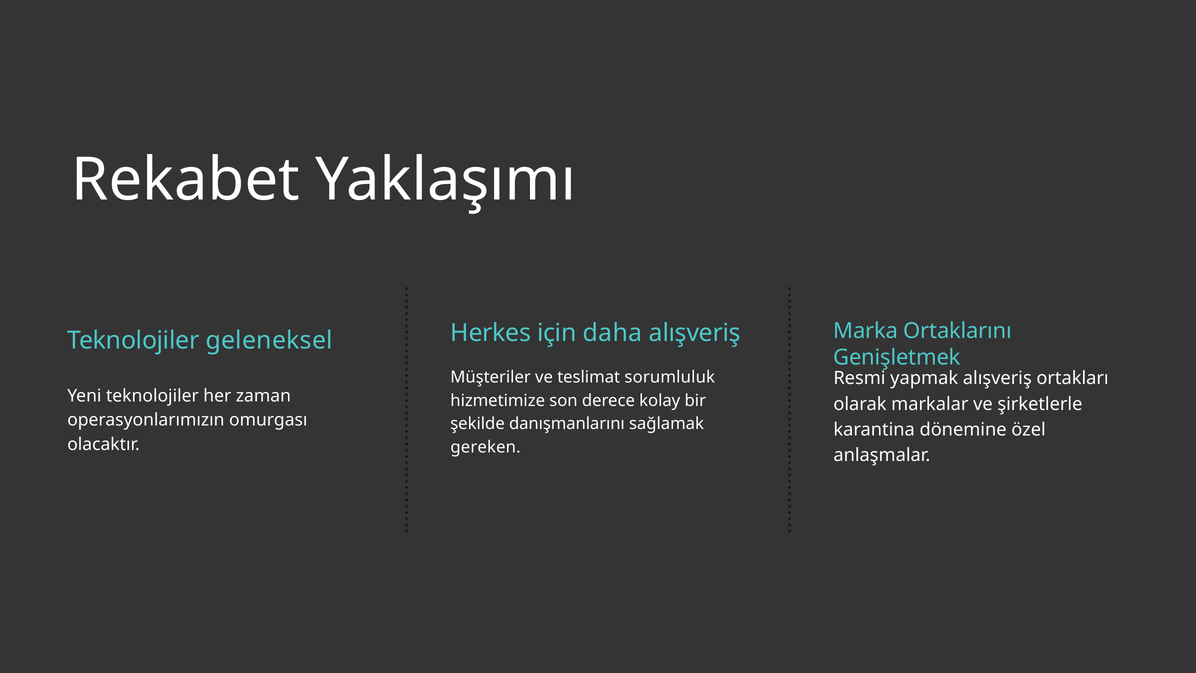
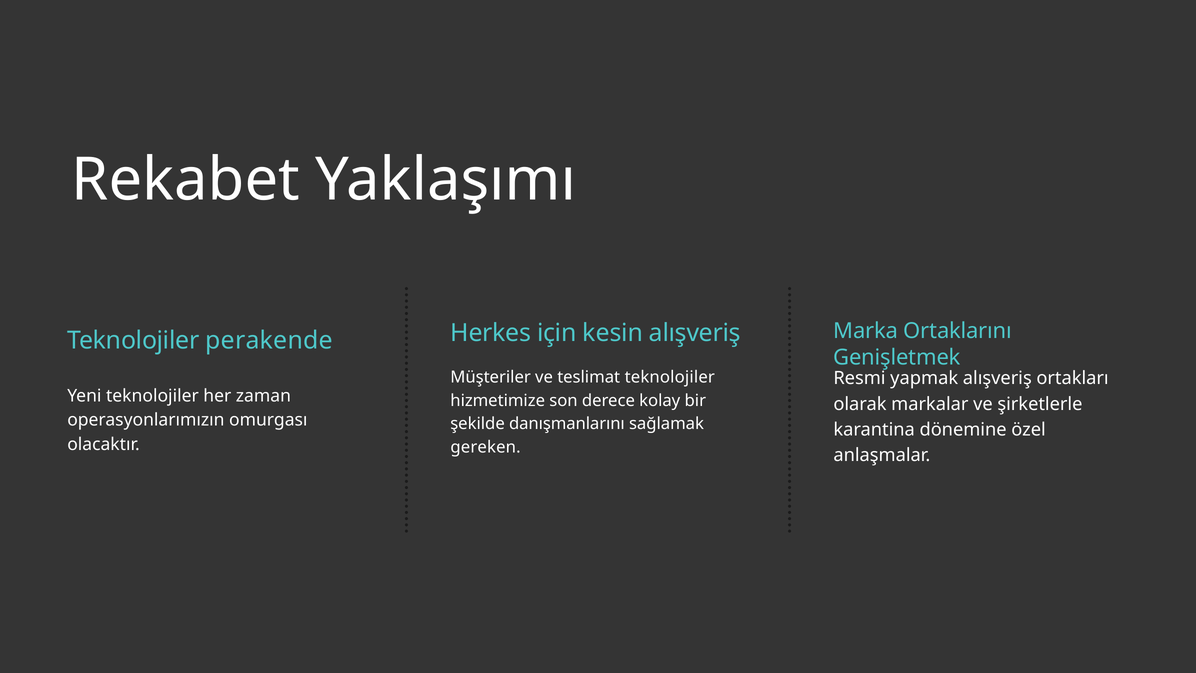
daha: daha -> kesin
geleneksel: geleneksel -> perakende
teslimat sorumluluk: sorumluluk -> teknolojiler
